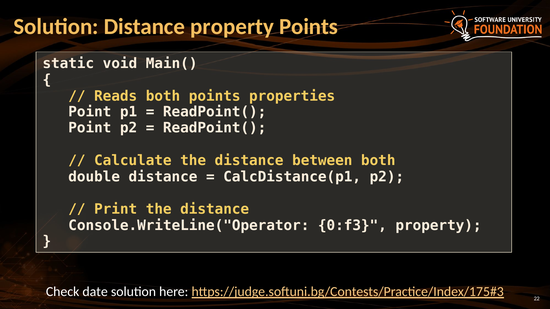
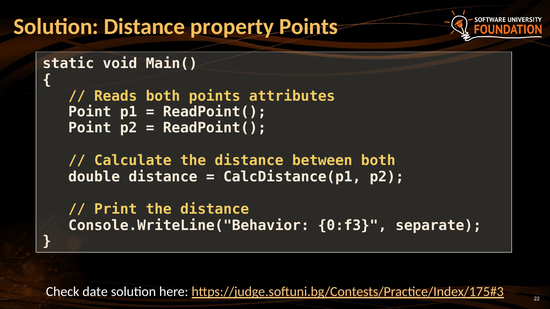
properties: properties -> attributes
Console.WriteLine("Operator: Console.WriteLine("Operator -> Console.WriteLine("Behavior
0:f3 property: property -> separate
